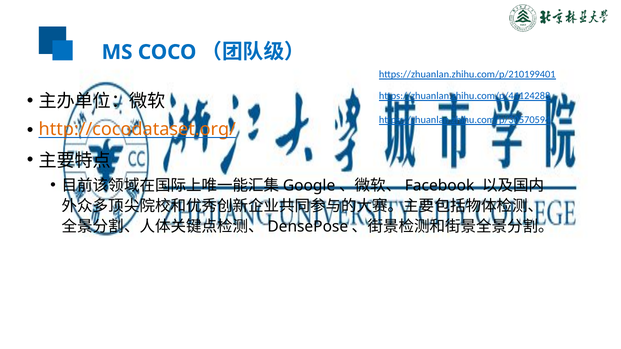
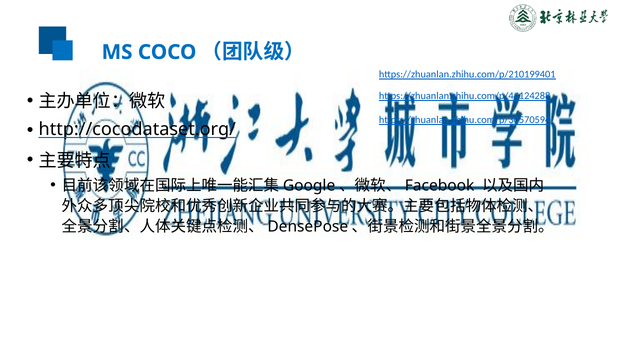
http://cocodataset.org/ colour: orange -> black
